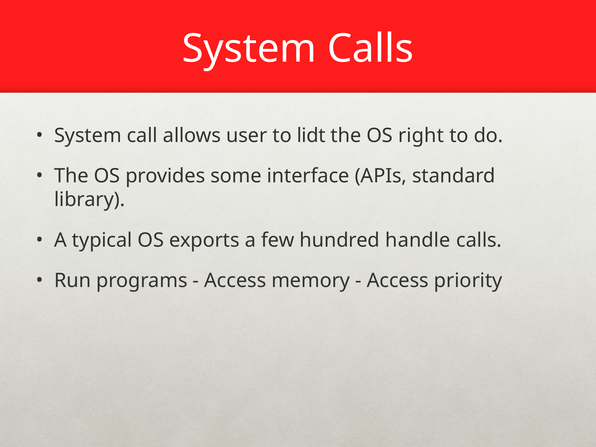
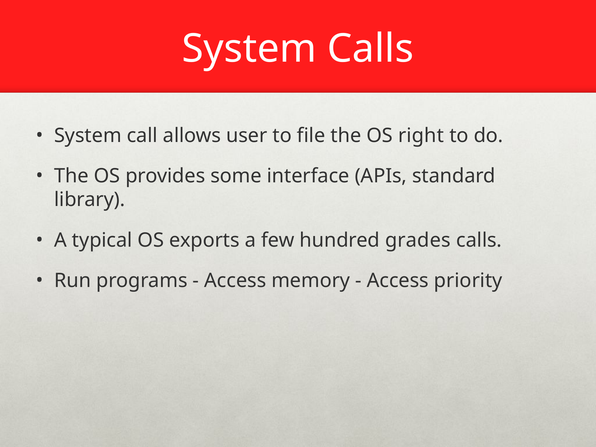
lidt: lidt -> file
handle: handle -> grades
